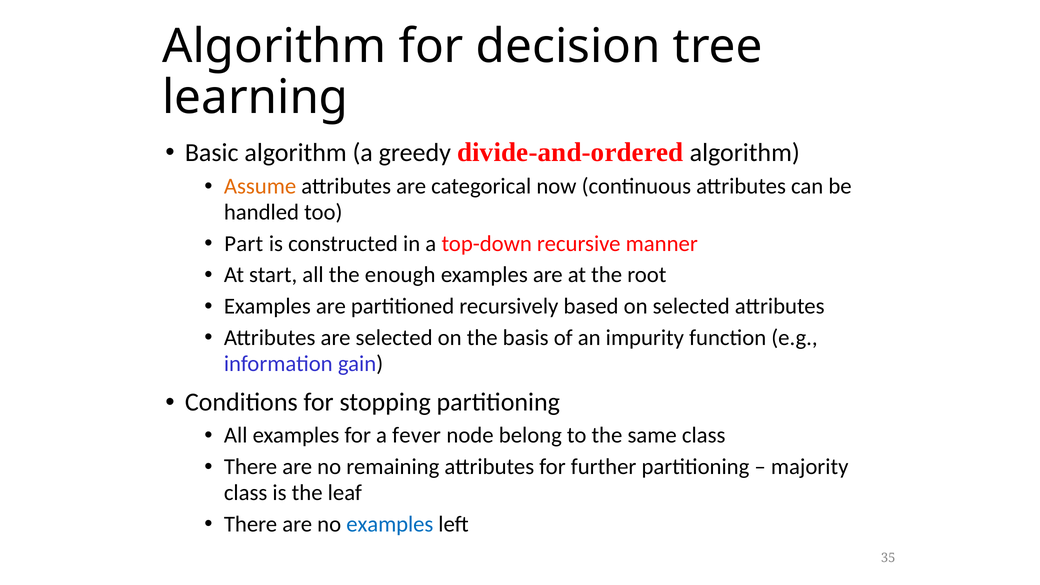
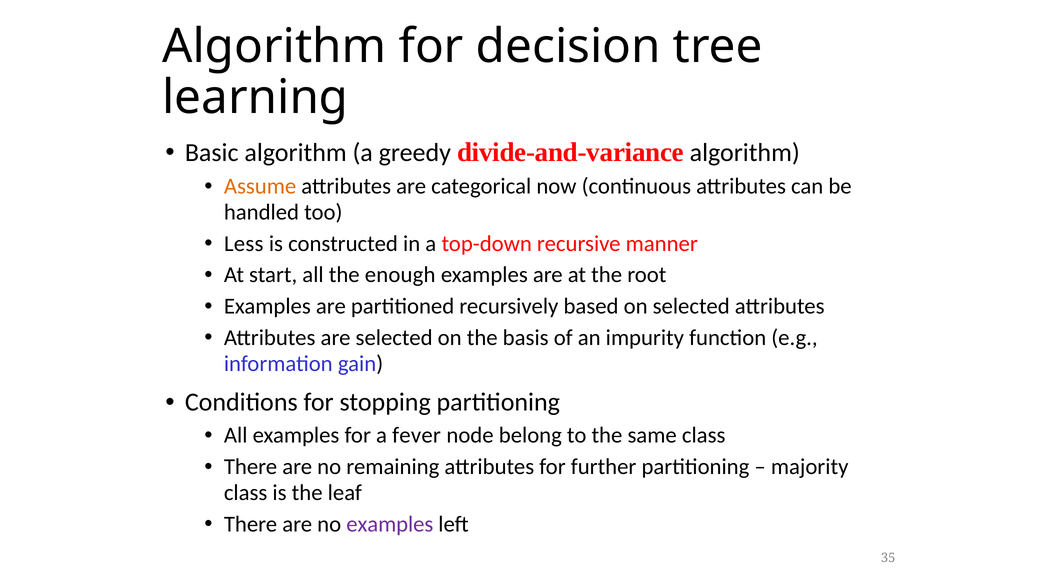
divide-and-ordered: divide-and-ordered -> divide-and-variance
Part: Part -> Less
examples at (390, 524) colour: blue -> purple
